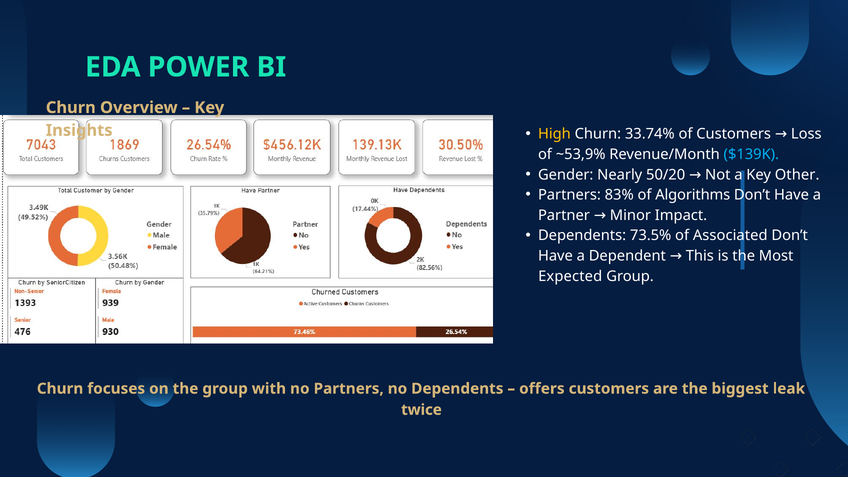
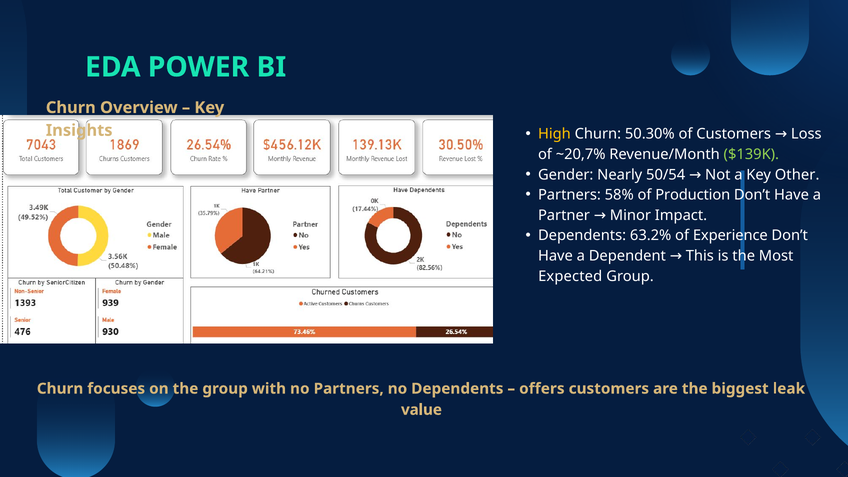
33.74%: 33.74% -> 50.30%
~53,9%: ~53,9% -> ~20,7%
$139K colour: light blue -> light green
50/20: 50/20 -> 50/54
83%: 83% -> 58%
Algorithms: Algorithms -> Production
73.5%: 73.5% -> 63.2%
Associated: Associated -> Experience
twice: twice -> value
